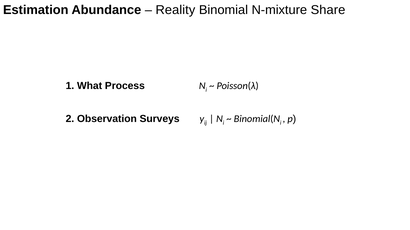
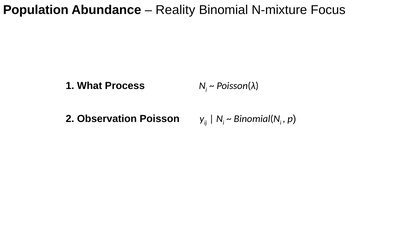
Estimation: Estimation -> Population
Share: Share -> Focus
Surveys: Surveys -> Poisson
